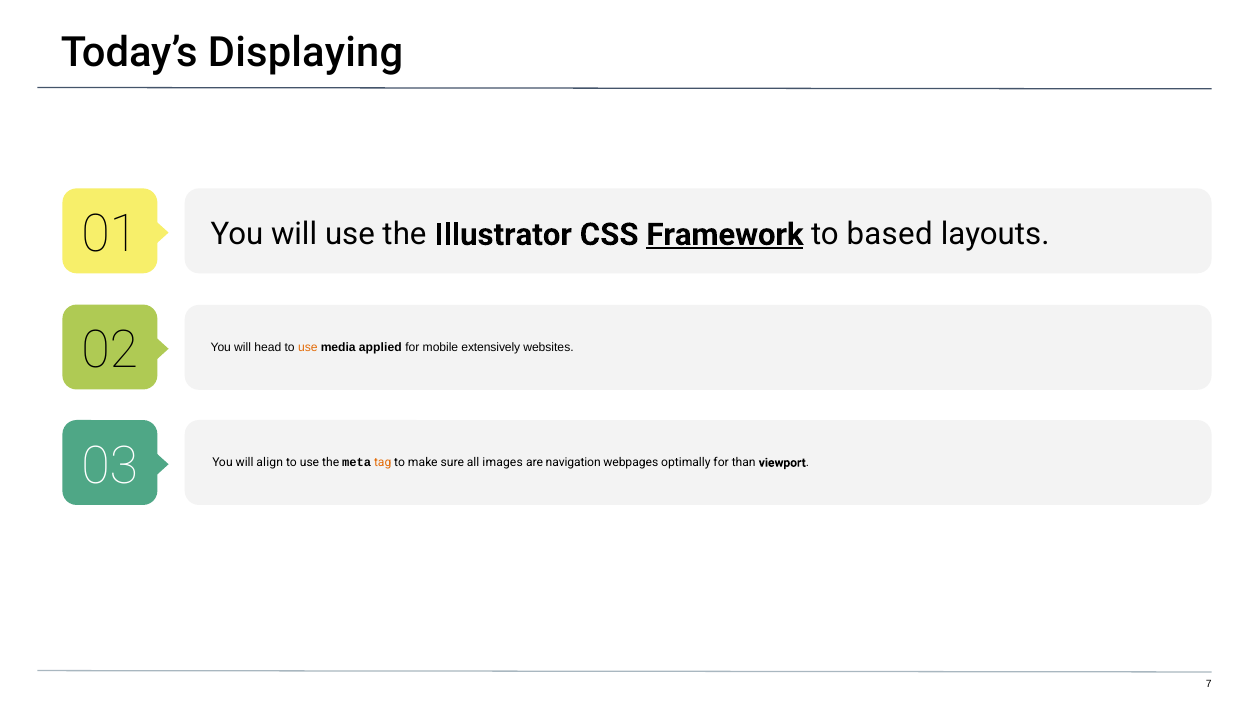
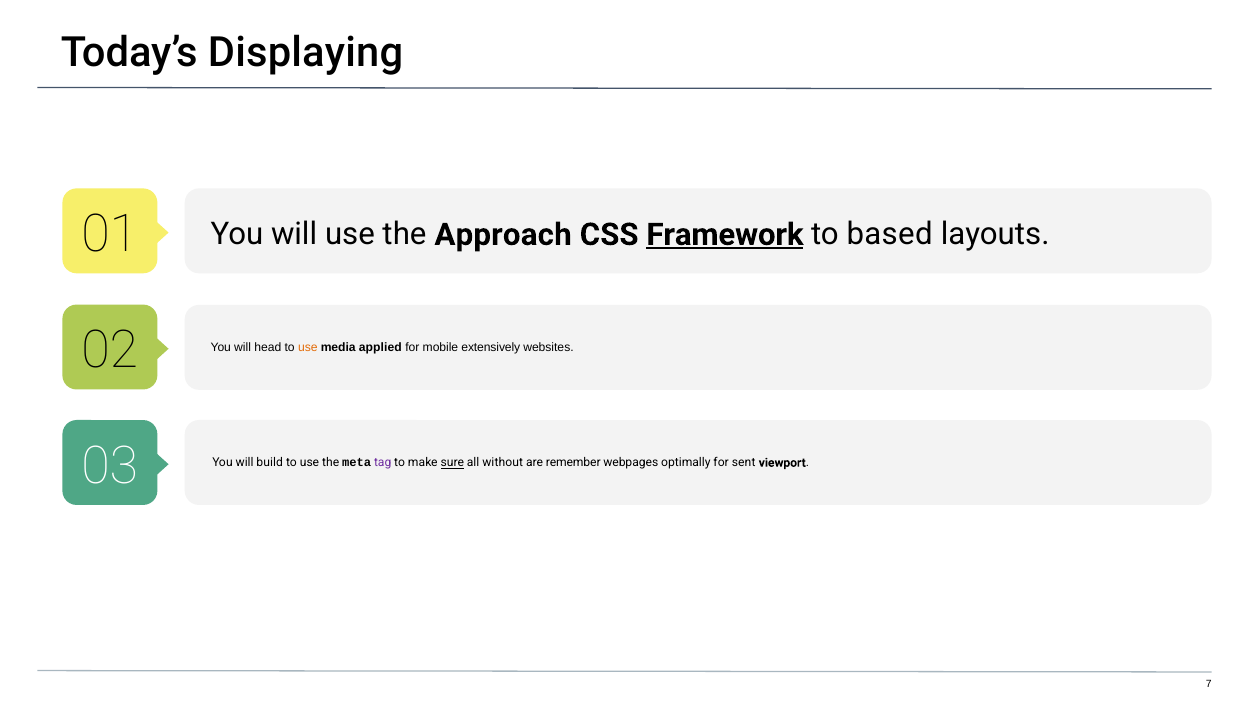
Illustrator: Illustrator -> Approach
align: align -> build
tag colour: orange -> purple
sure underline: none -> present
images: images -> without
navigation: navigation -> remember
than: than -> sent
